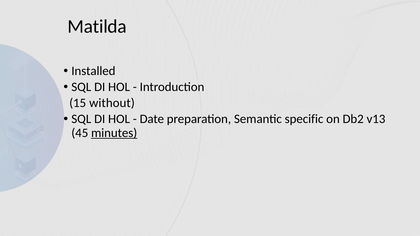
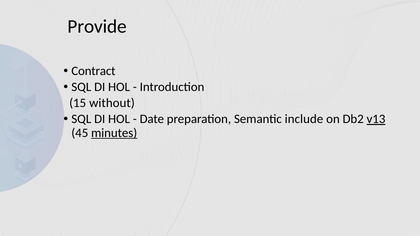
Matilda: Matilda -> Provide
Installed: Installed -> Contract
specific: specific -> include
v13 underline: none -> present
